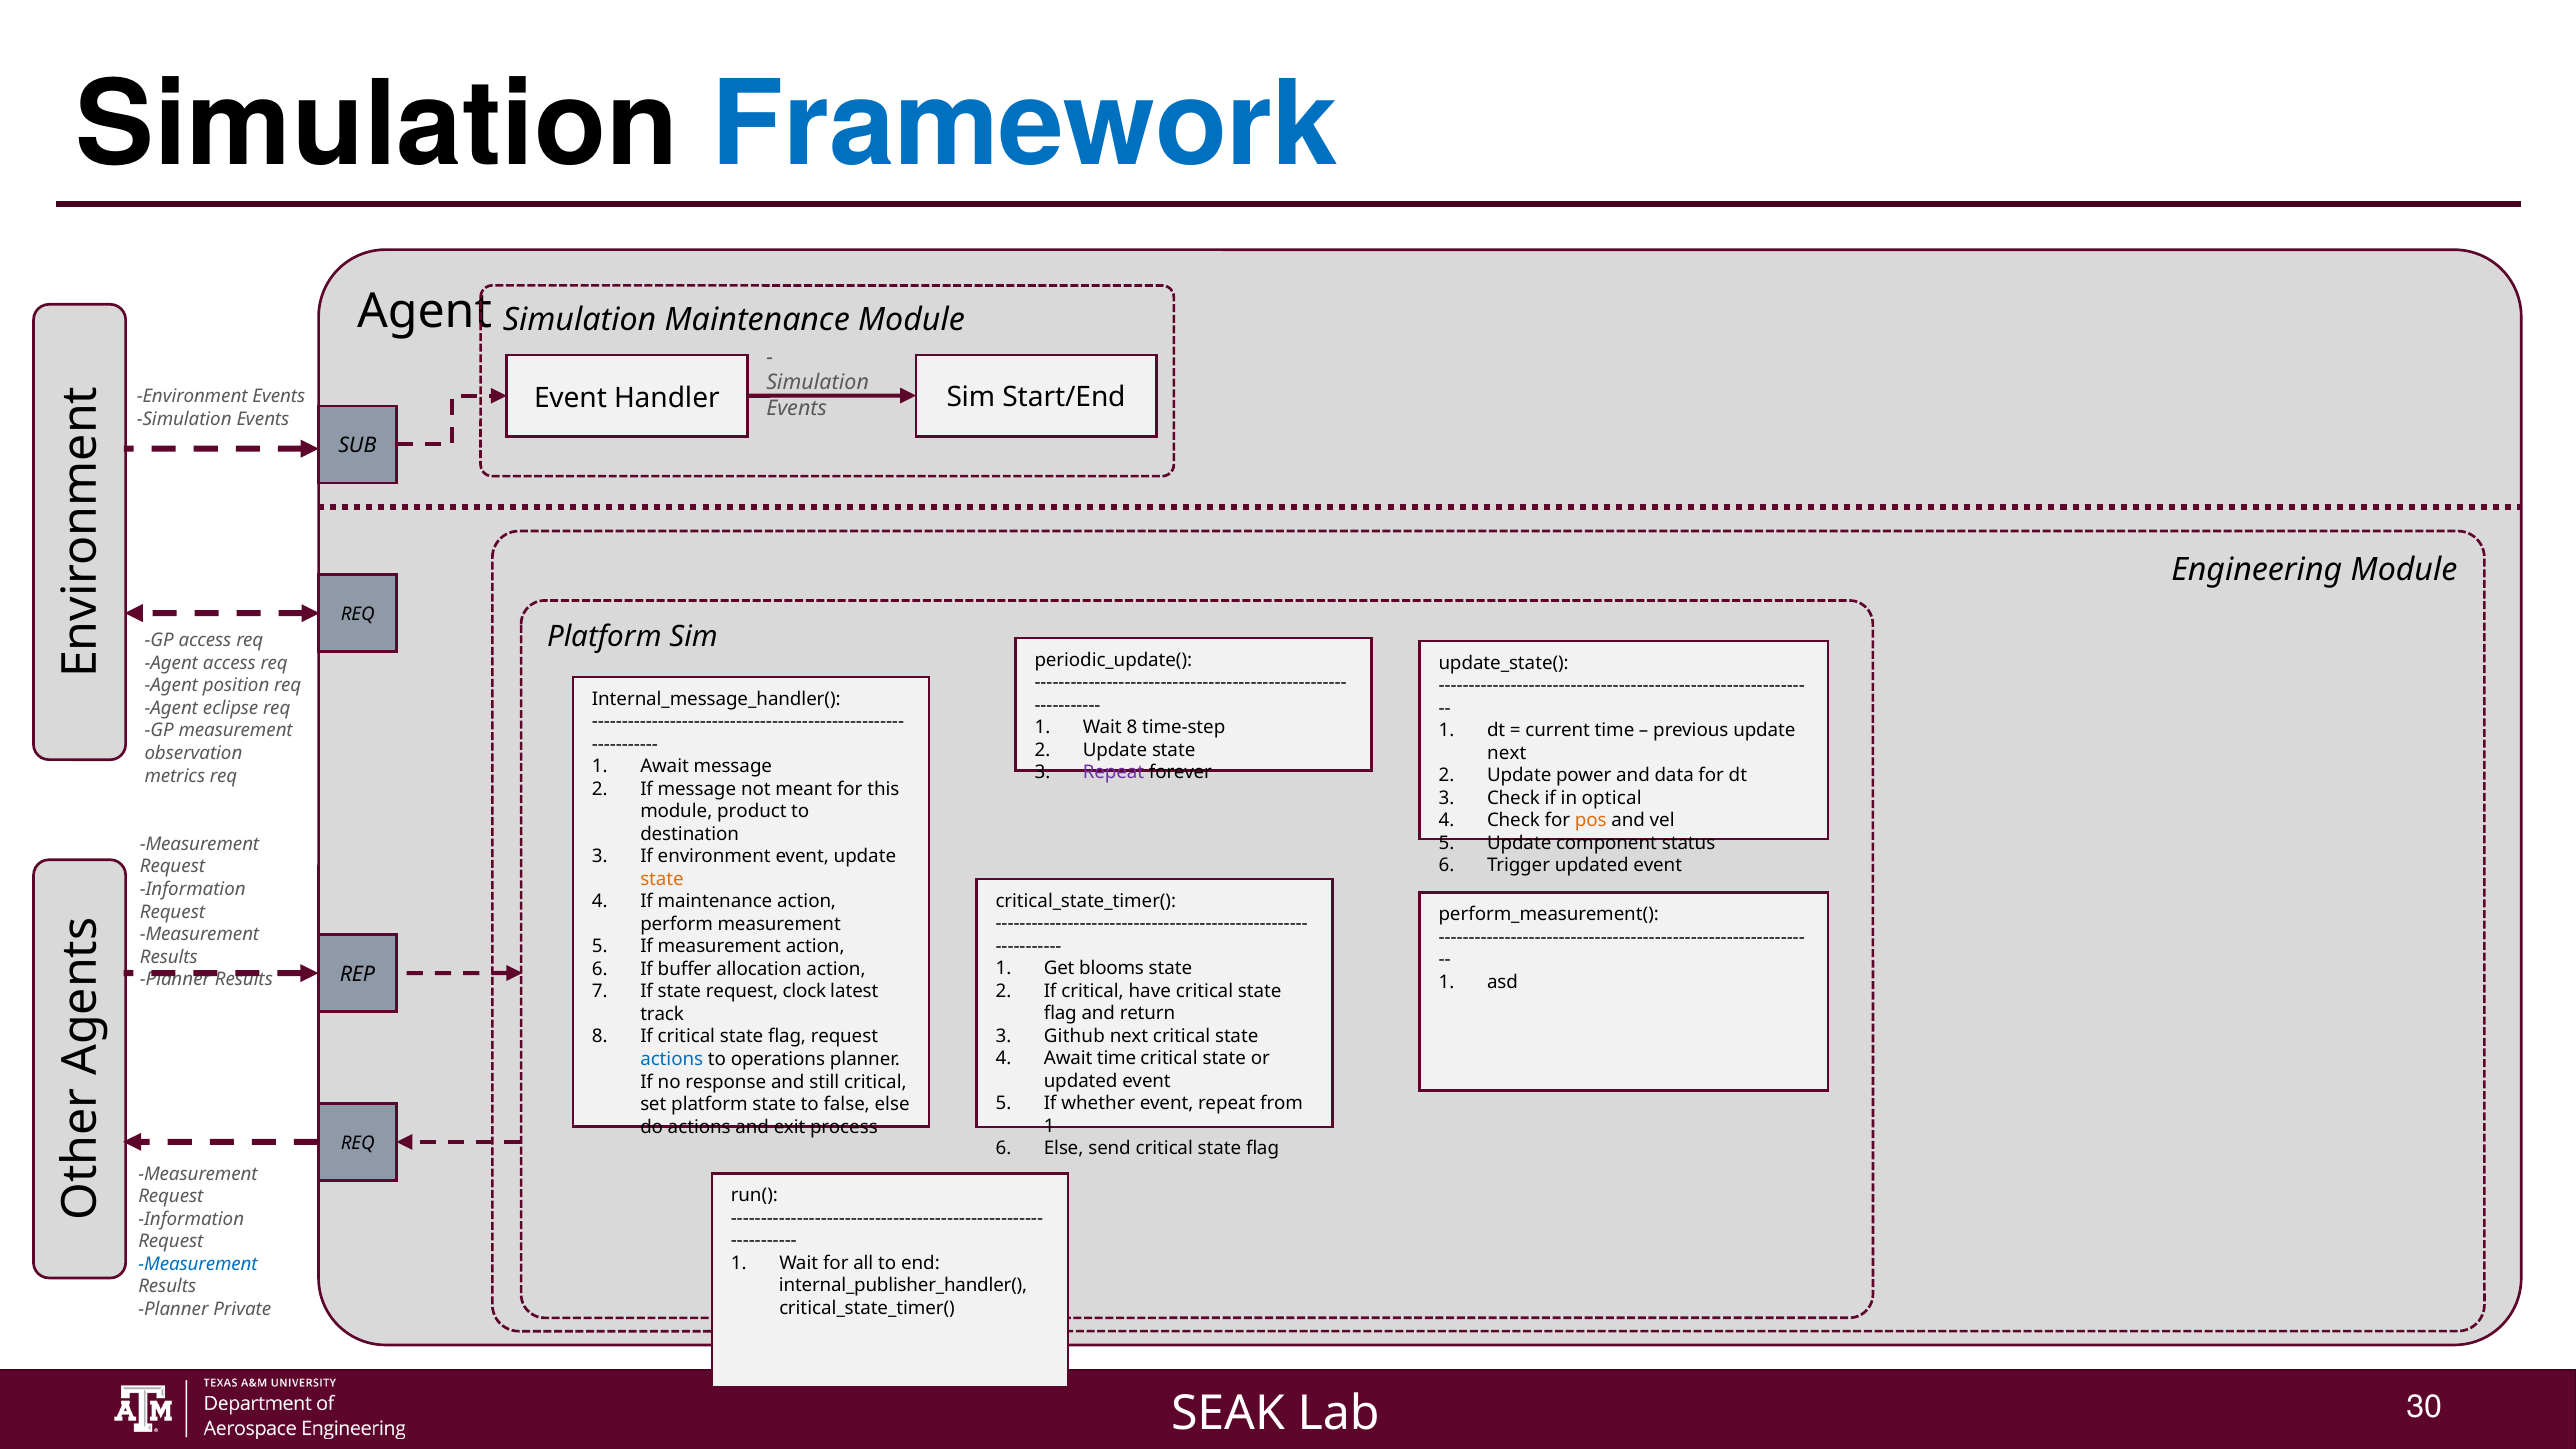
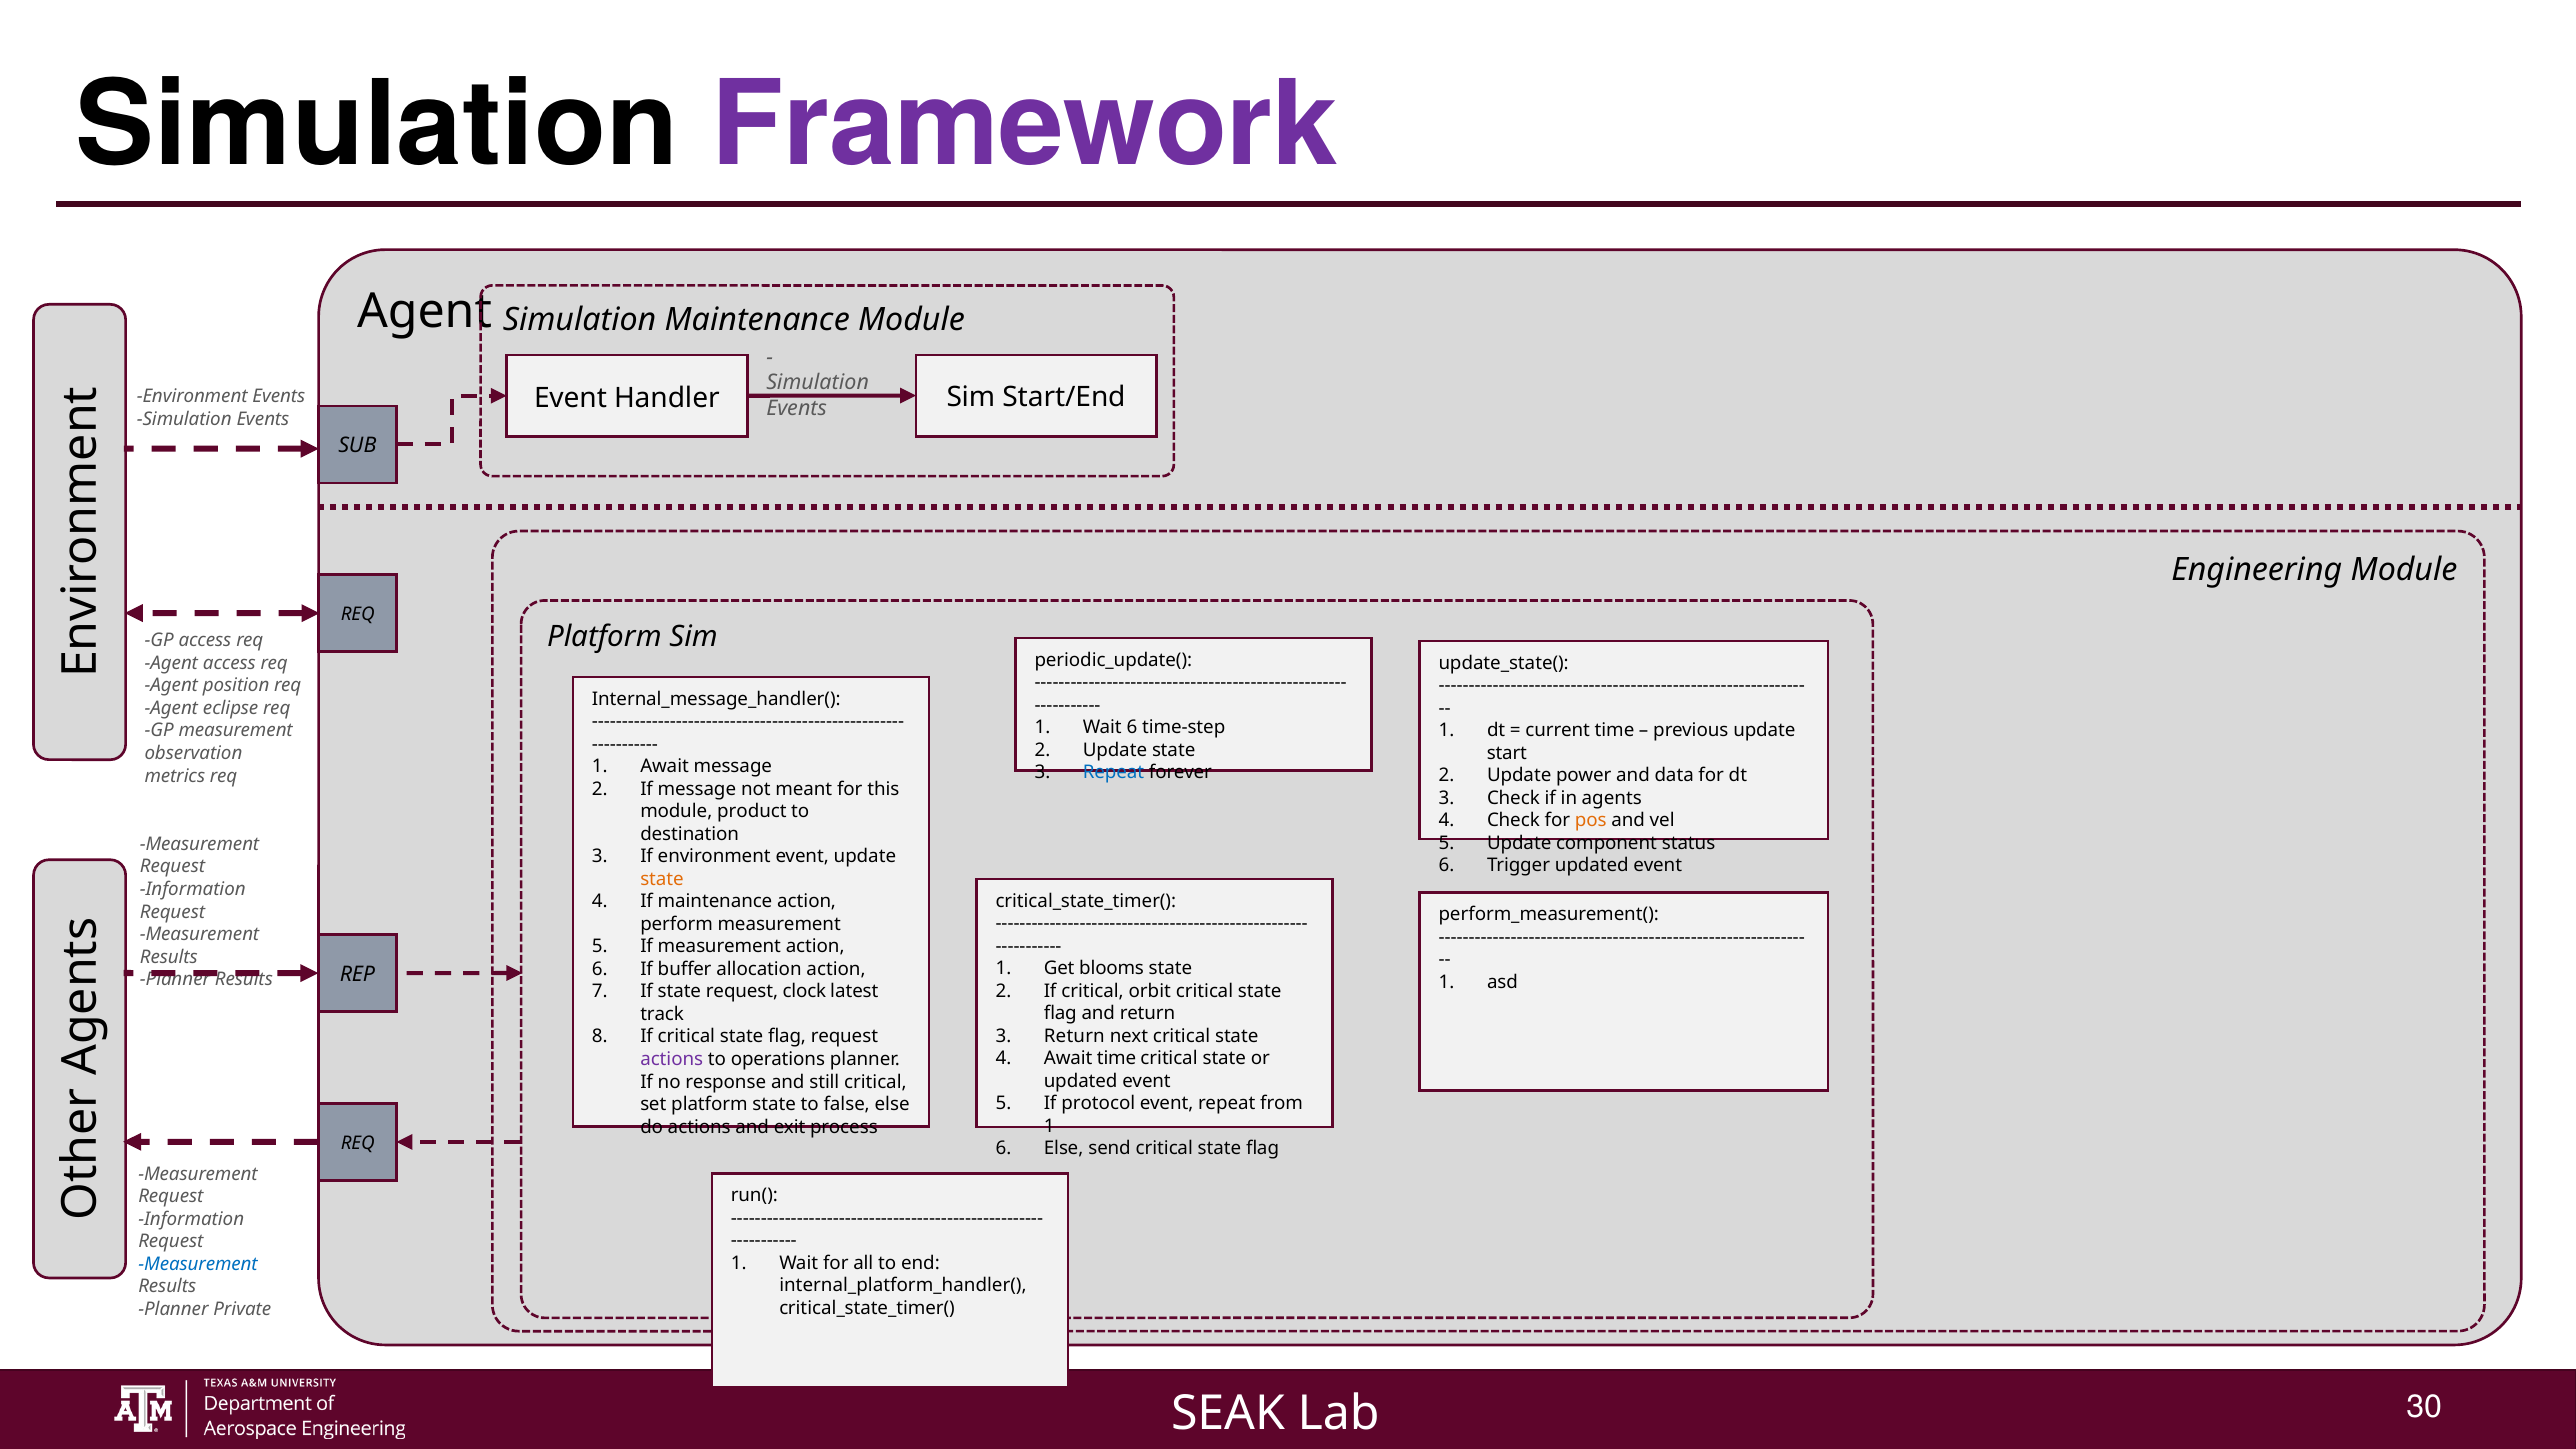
Framework colour: blue -> purple
Wait 8: 8 -> 6
next at (1507, 753): next -> start
Repeat at (1113, 773) colour: purple -> blue
optical: optical -> agents
have: have -> orbit
Github at (1074, 1036): Github -> Return
actions at (672, 1059) colour: blue -> purple
whether: whether -> protocol
internal_publisher_handler(: internal_publisher_handler( -> internal_platform_handler(
